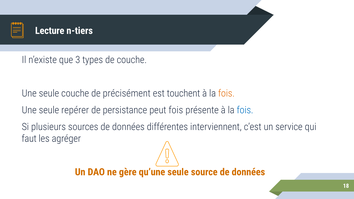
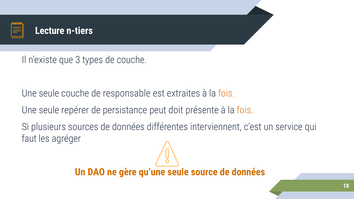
précisément: précisément -> responsable
touchent: touchent -> extraites
peut fois: fois -> doit
fois at (245, 110) colour: blue -> orange
